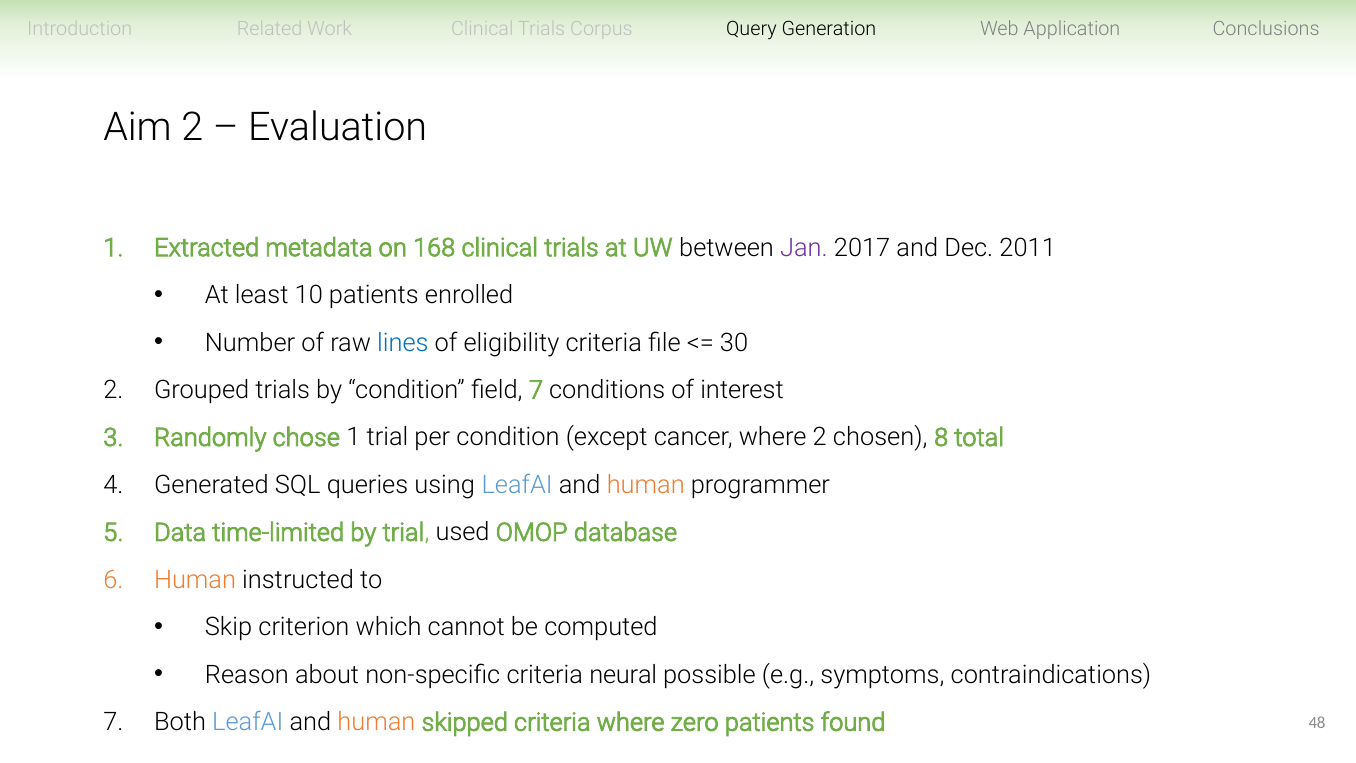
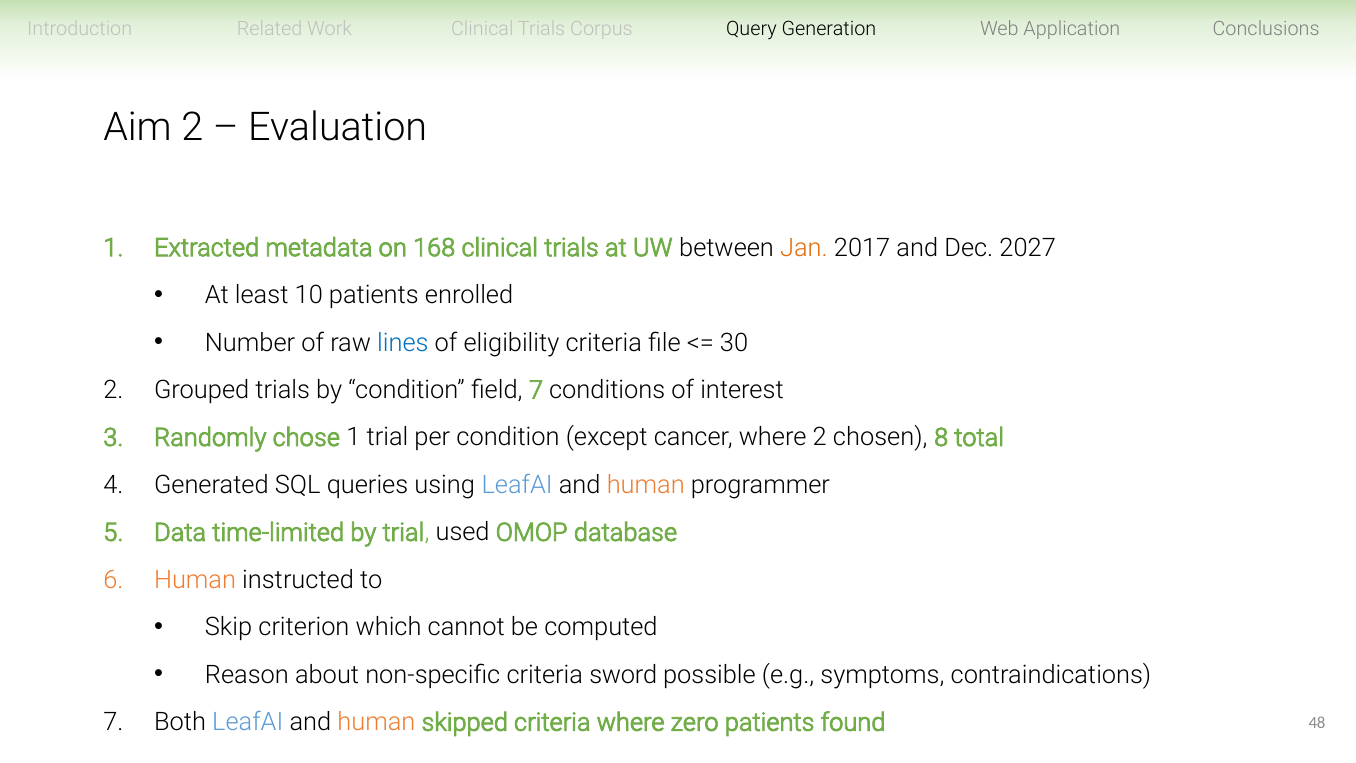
Jan colour: purple -> orange
2011: 2011 -> 2027
neural: neural -> sword
